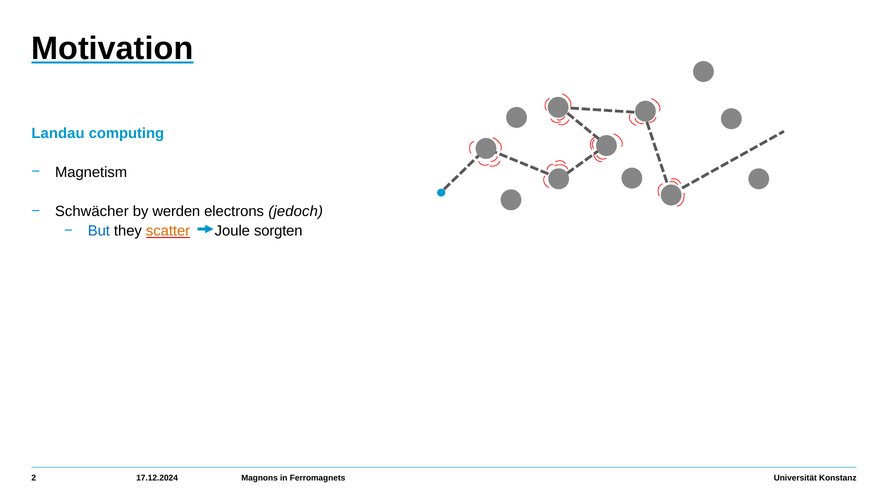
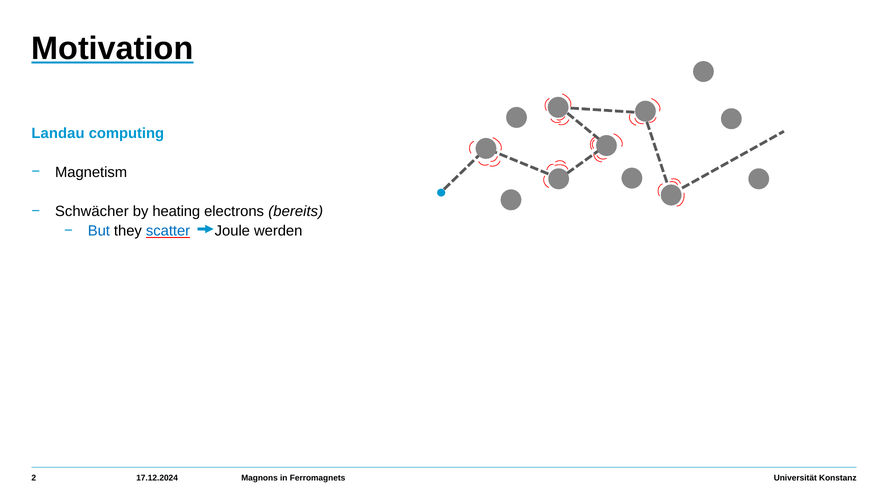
werden: werden -> heating
jedoch: jedoch -> bereits
scatter colour: orange -> blue
sorgten: sorgten -> werden
